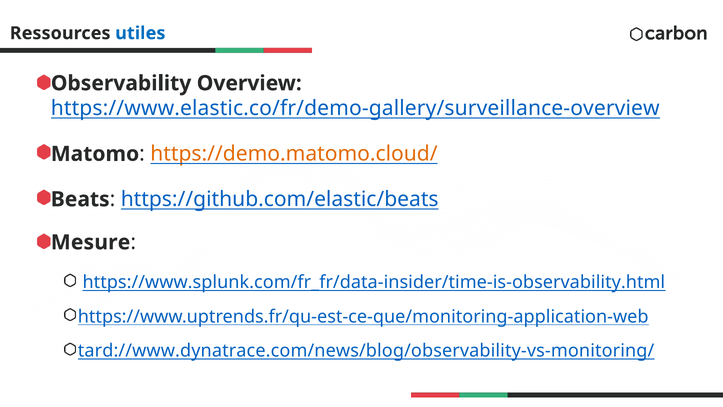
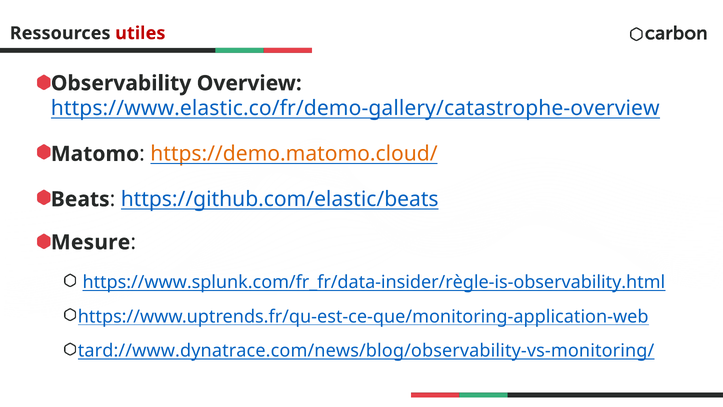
utiles colour: blue -> red
https://www.elastic.co/fr/demo-gallery/surveillance-overview: https://www.elastic.co/fr/demo-gallery/surveillance-overview -> https://www.elastic.co/fr/demo-gallery/catastrophe-overview
https://www.splunk.com/fr_fr/data-insider/time-is-observability.html: https://www.splunk.com/fr_fr/data-insider/time-is-observability.html -> https://www.splunk.com/fr_fr/data-insider/règle-is-observability.html
